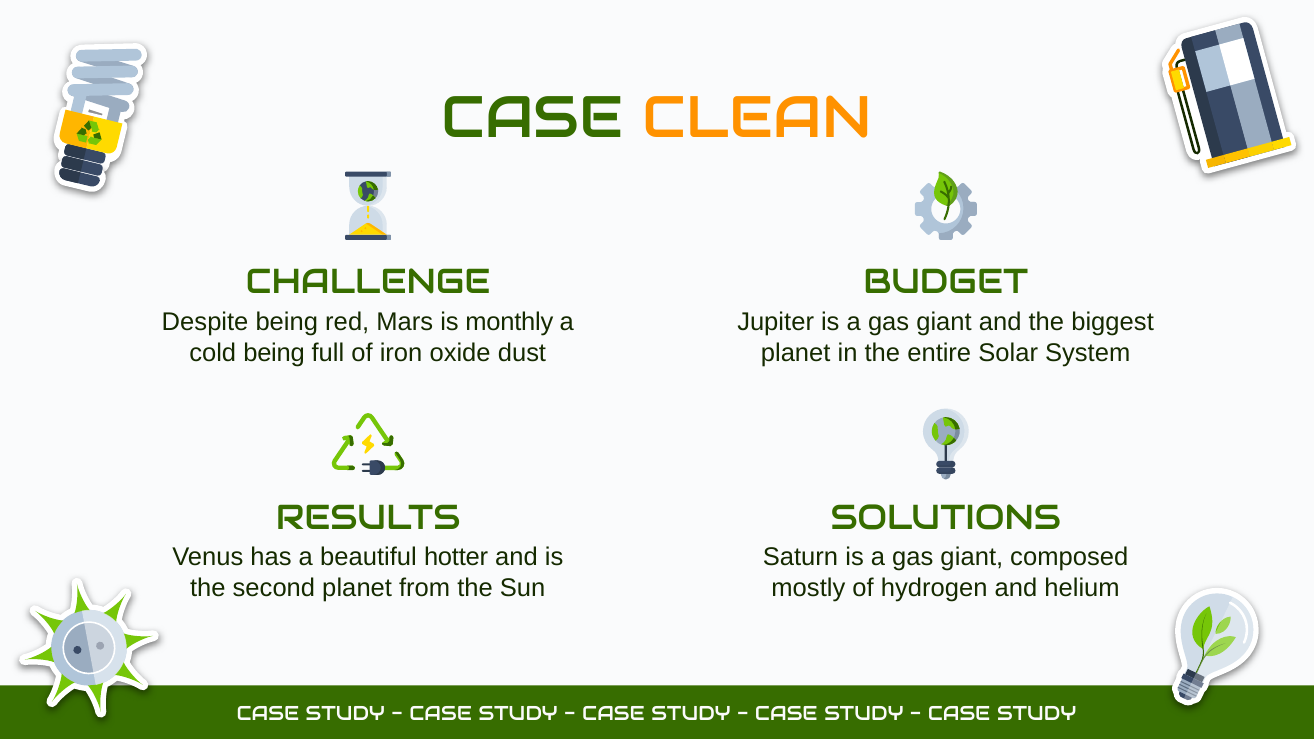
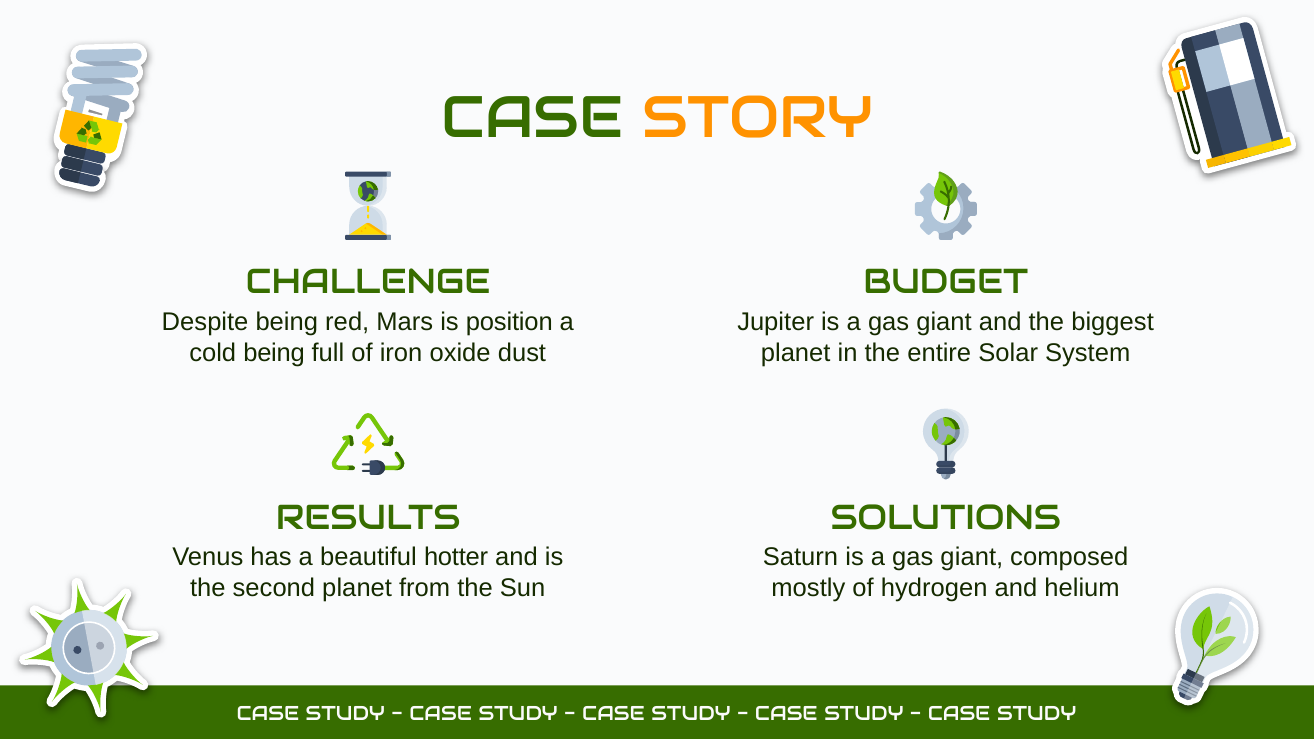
CLEAN: CLEAN -> STORY
monthly: monthly -> position
